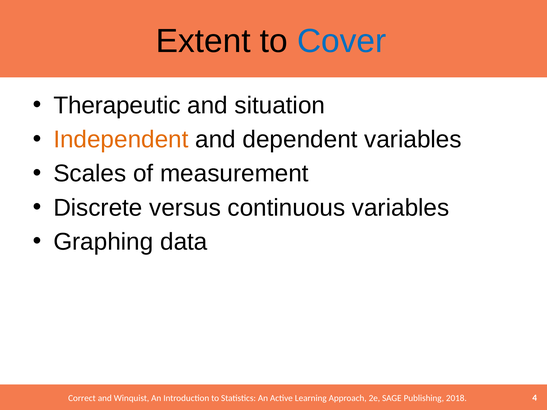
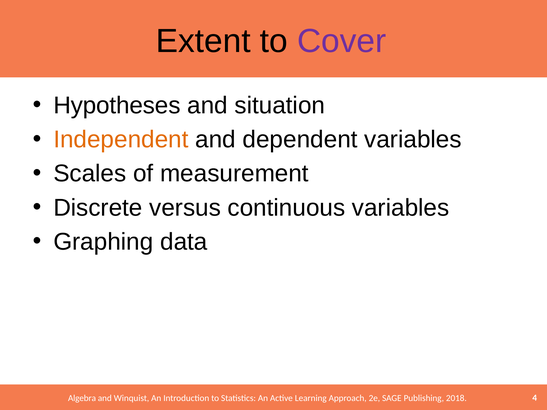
Cover colour: blue -> purple
Therapeutic: Therapeutic -> Hypotheses
Correct: Correct -> Algebra
